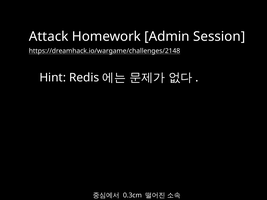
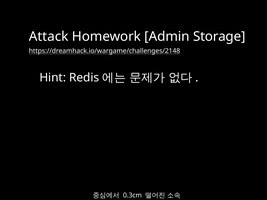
Session: Session -> Storage
